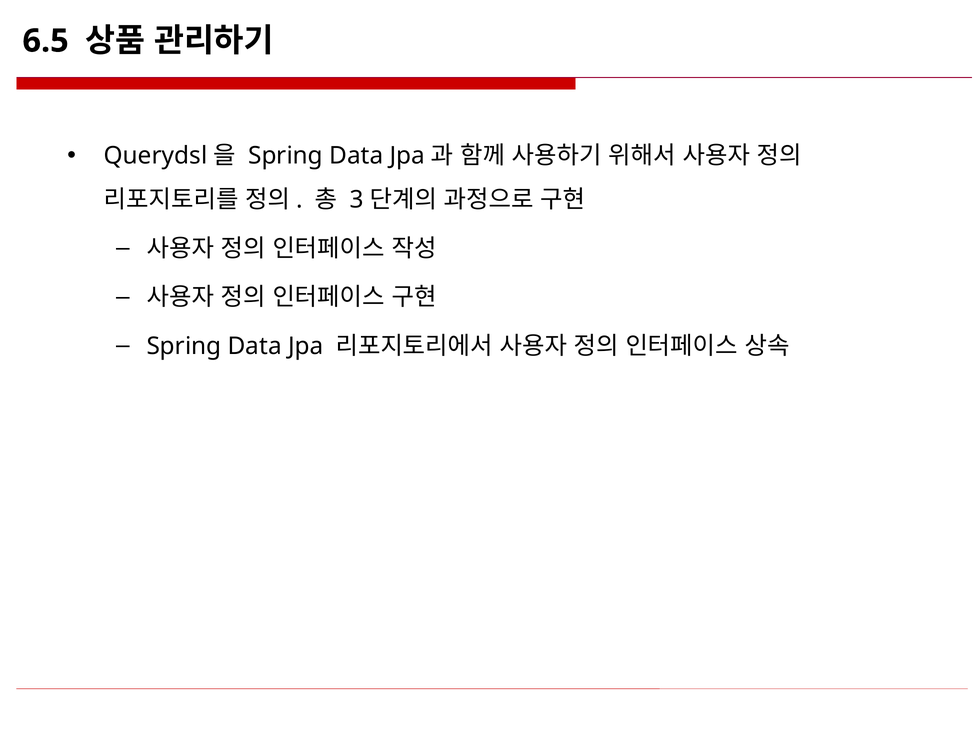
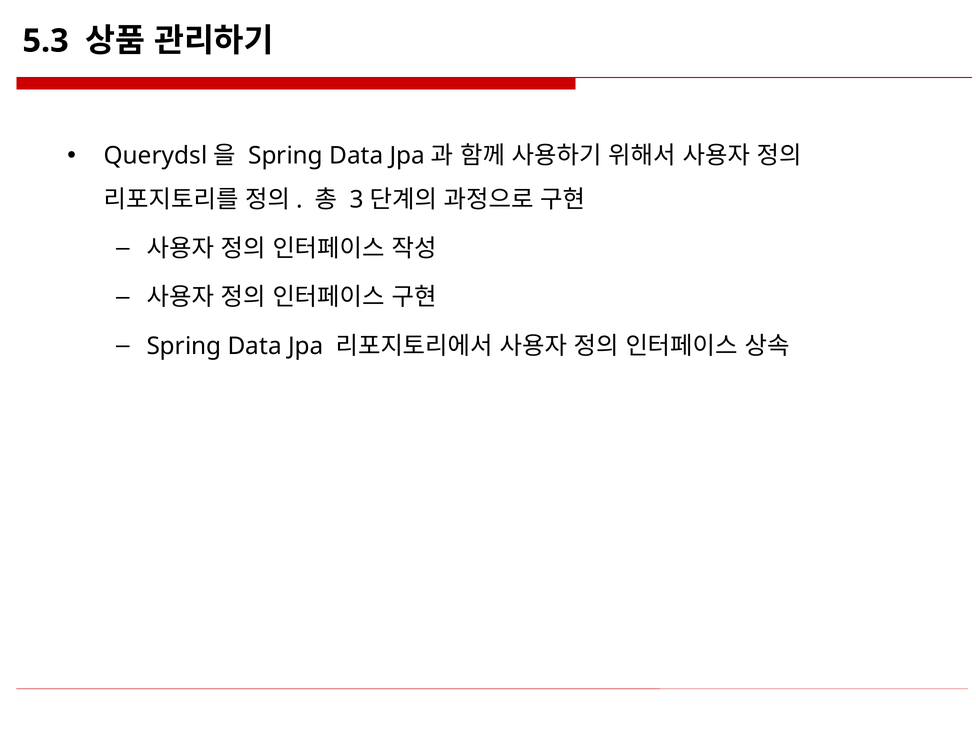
6.5: 6.5 -> 5.3
